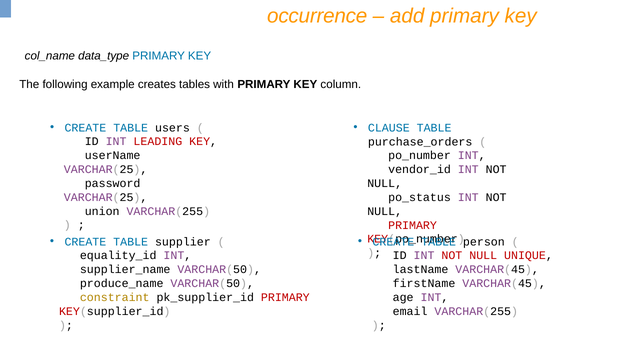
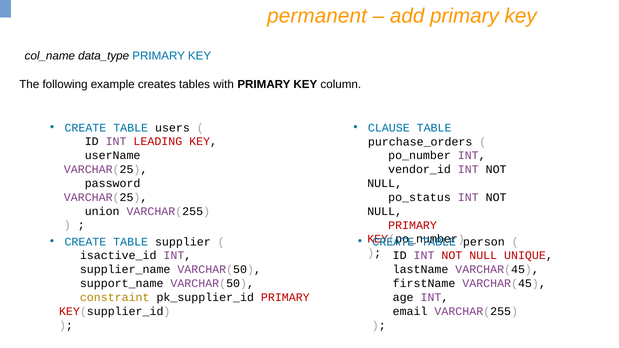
occurrence: occurrence -> permanent
equality_id: equality_id -> isactive_id
produce_name: produce_name -> support_name
